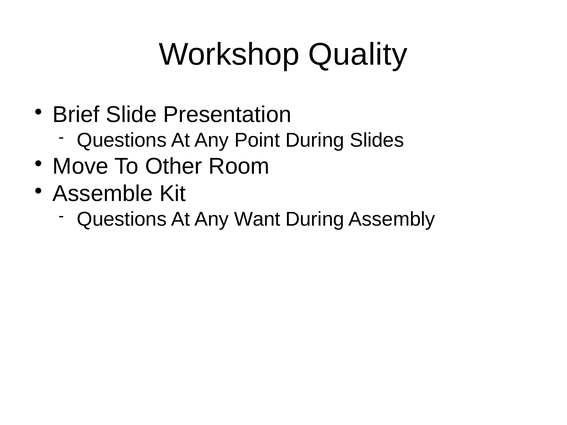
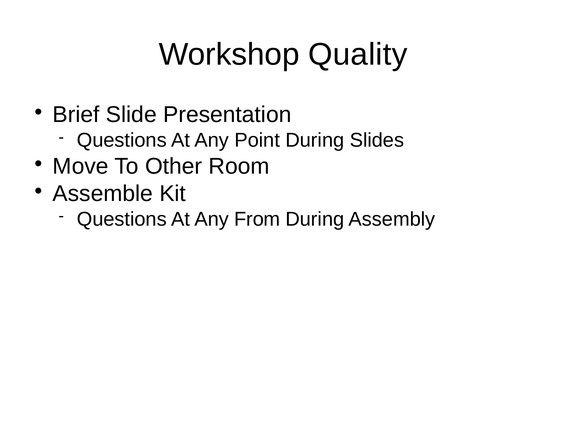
Want: Want -> From
